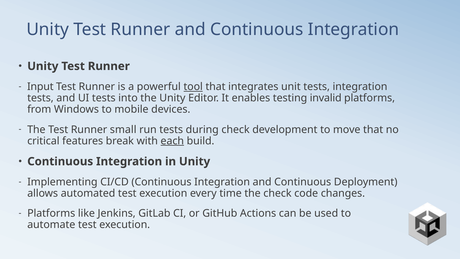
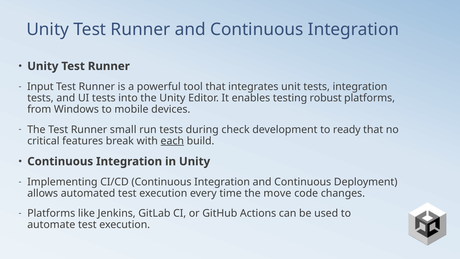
tool underline: present -> none
invalid: invalid -> robust
move: move -> ready
the check: check -> move
